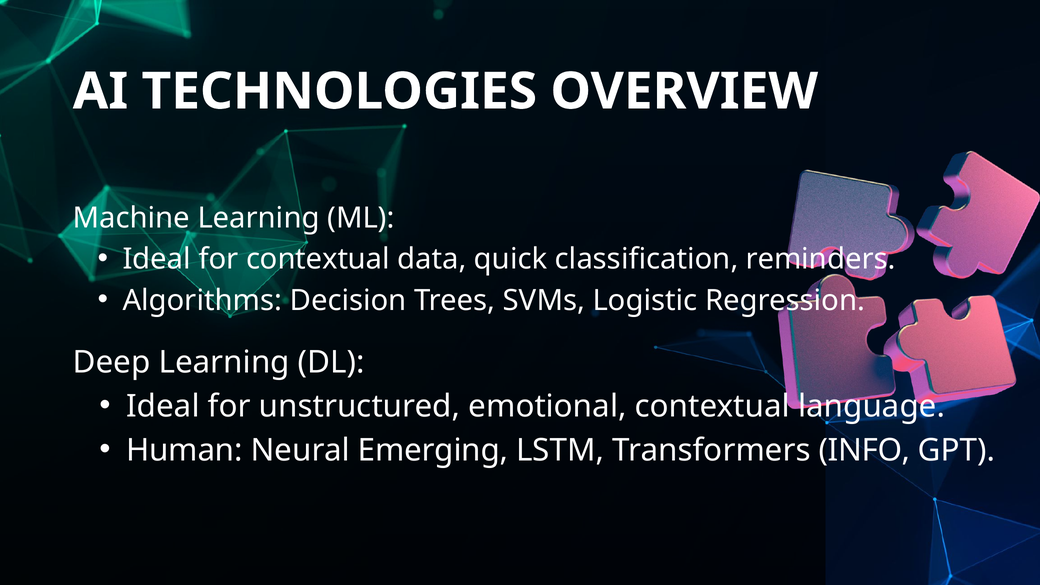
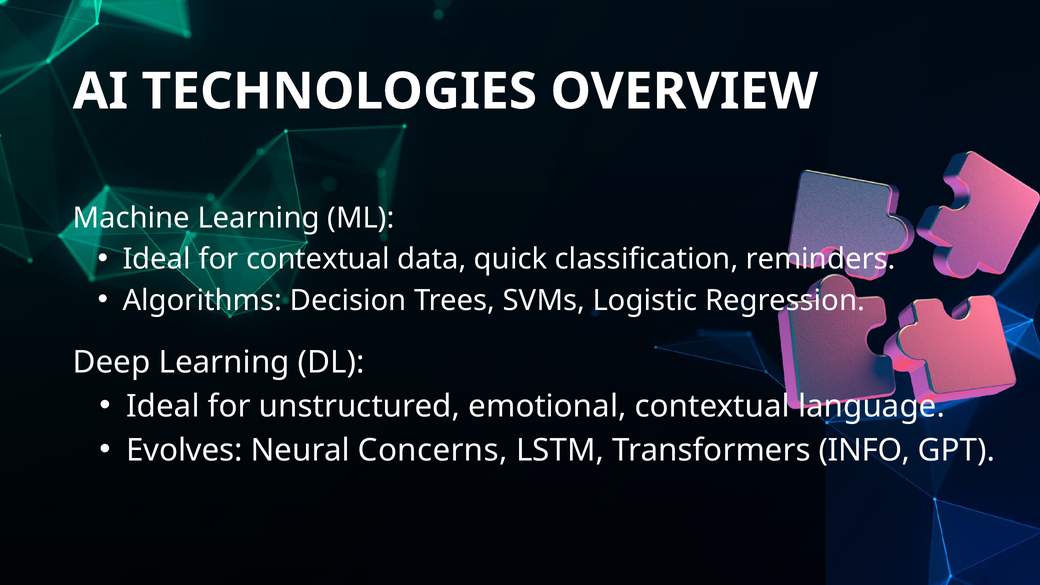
Human: Human -> Evolves
Emerging: Emerging -> Concerns
